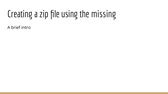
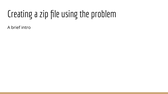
missing: missing -> problem
